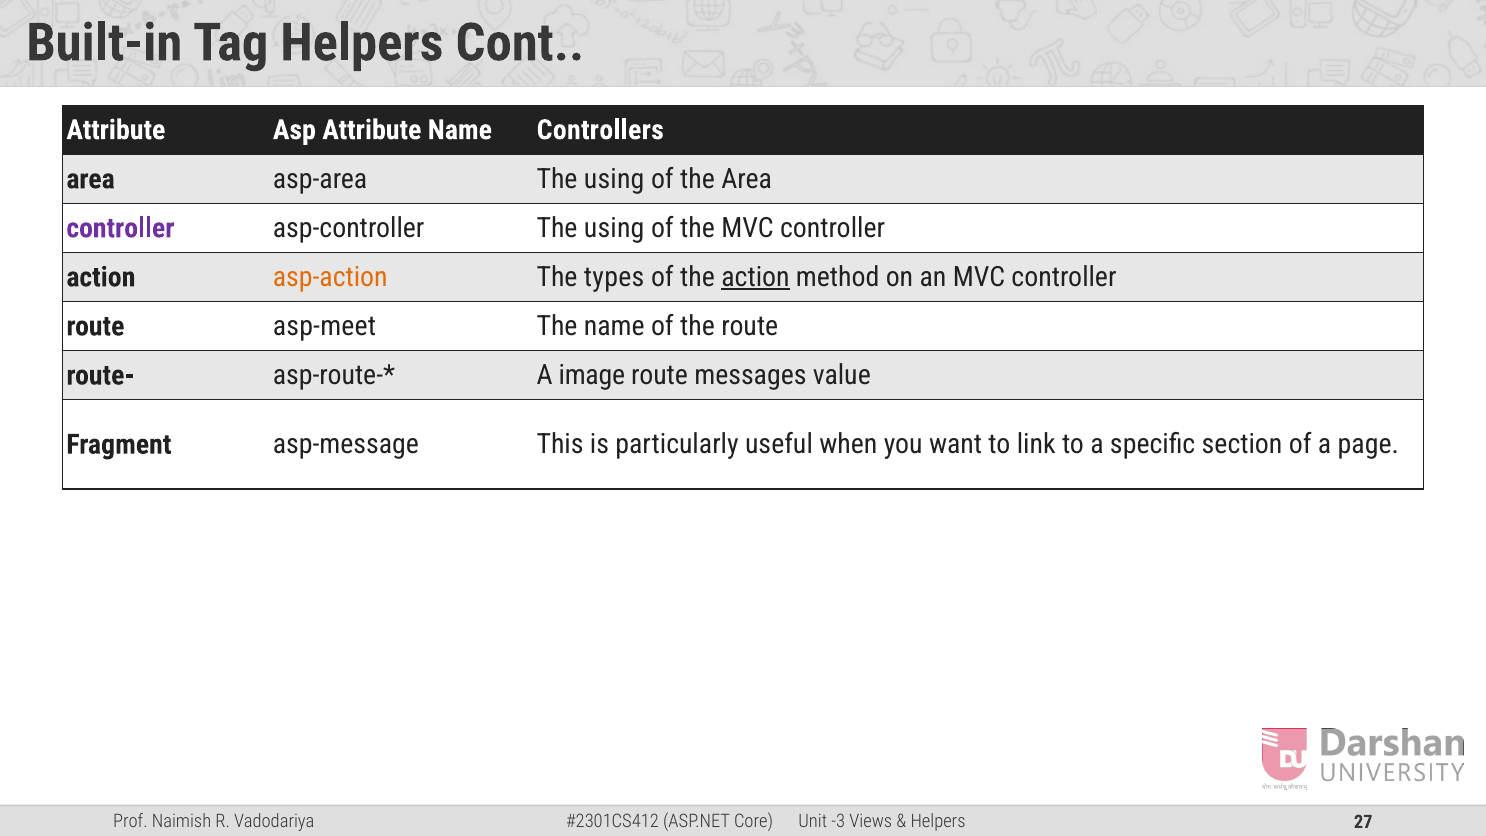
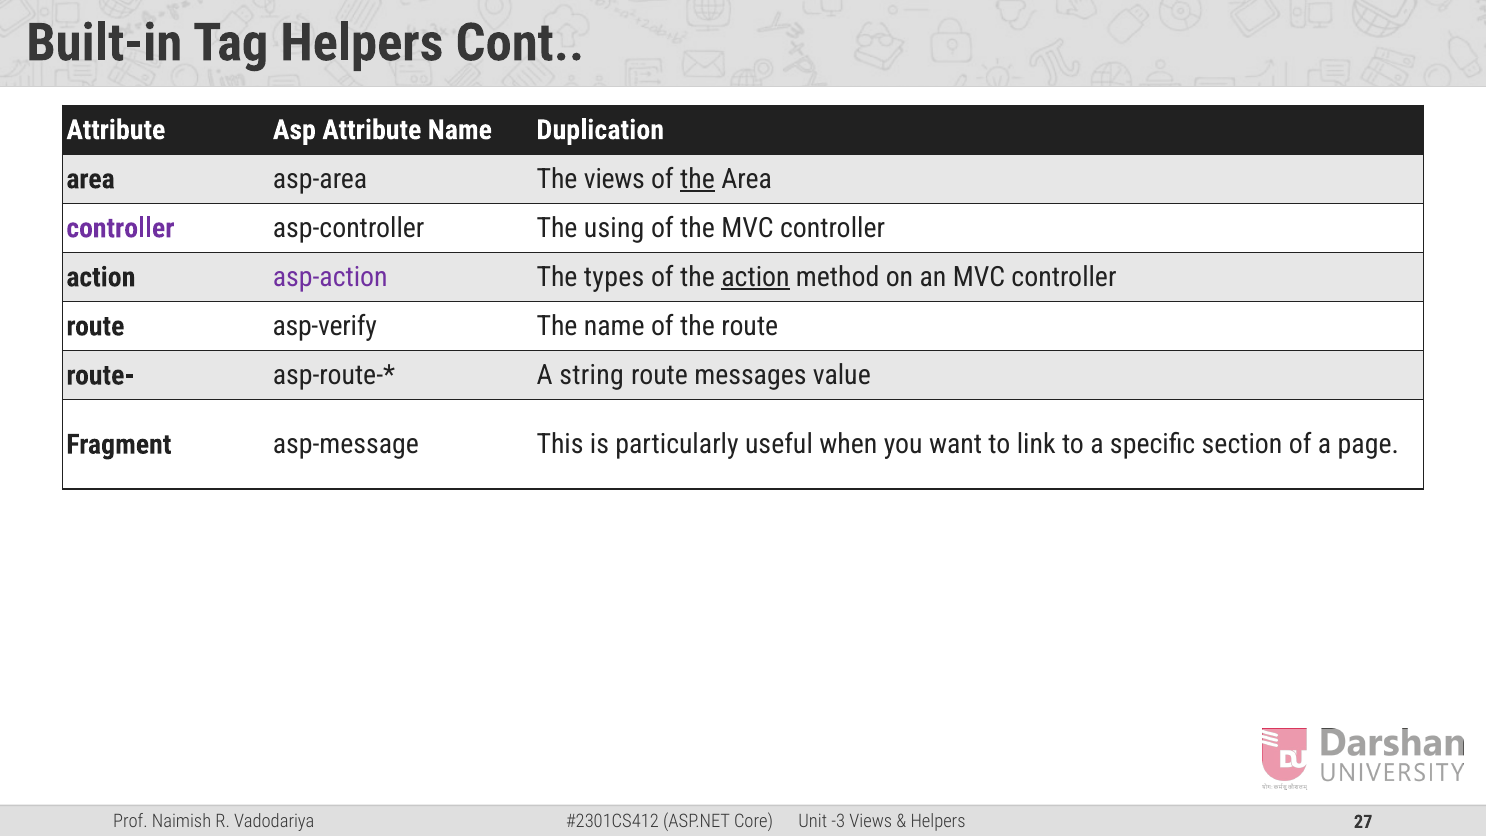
Controllers: Controllers -> Duplication
asp-area The using: using -> views
the at (698, 179) underline: none -> present
asp-action colour: orange -> purple
asp-meet: asp-meet -> asp-verify
image: image -> string
